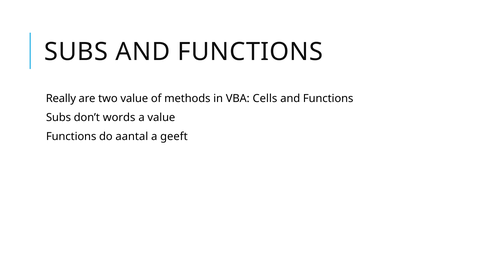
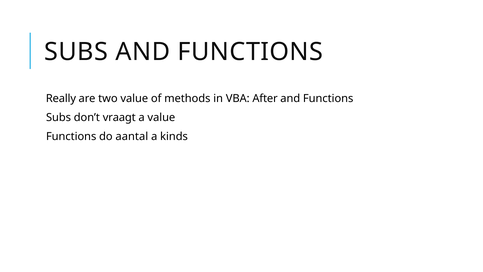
Cells: Cells -> After
words: words -> vraagt
geeft: geeft -> kinds
